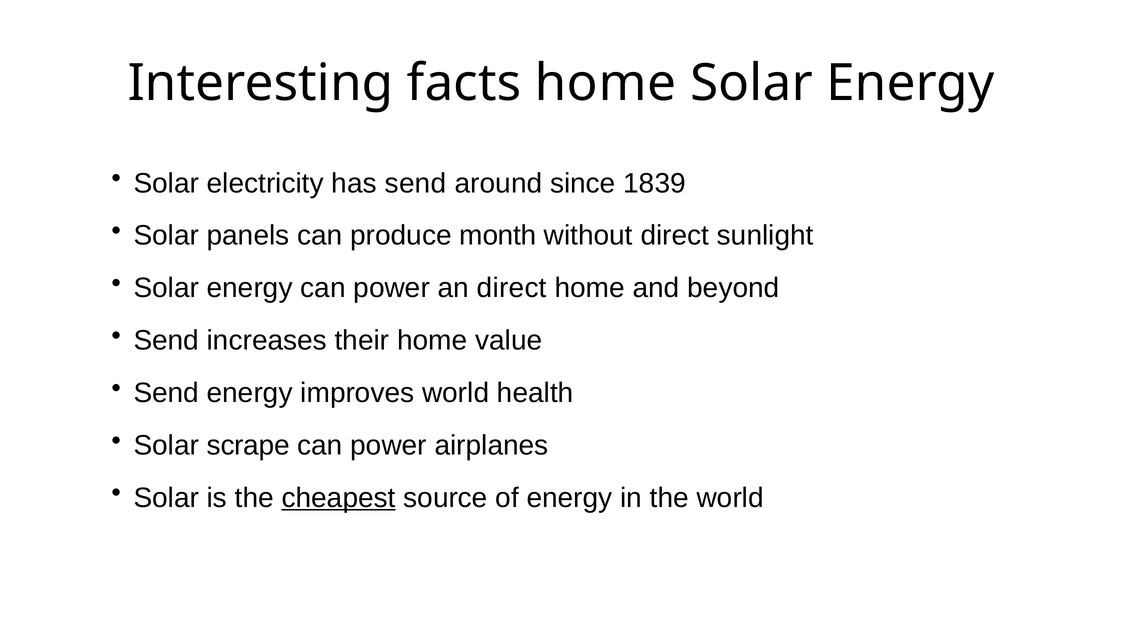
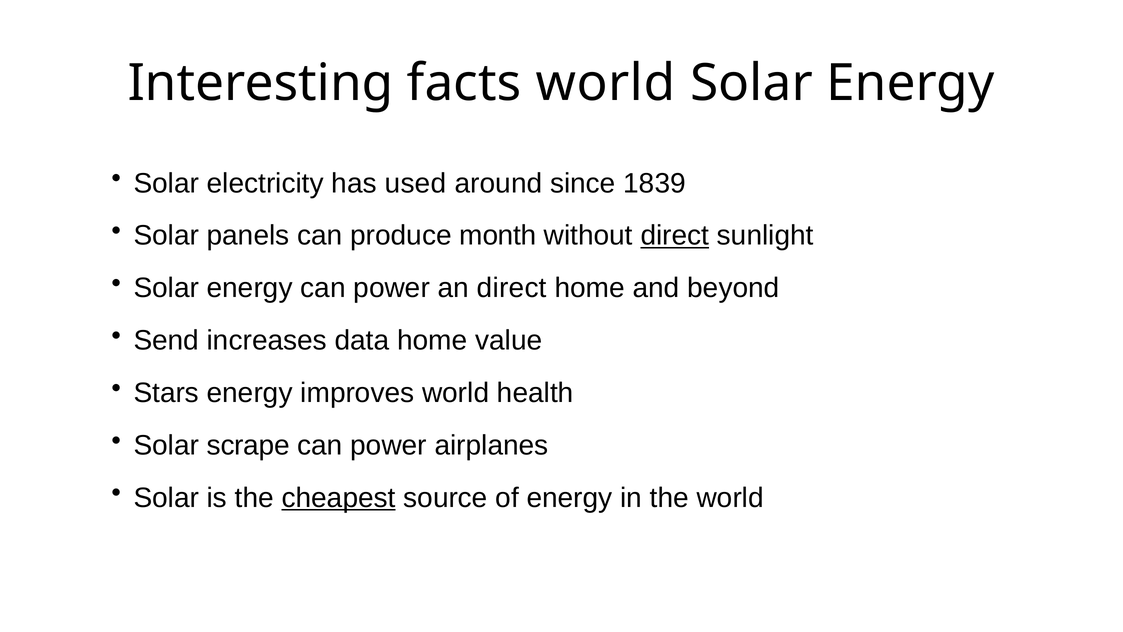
facts home: home -> world
has send: send -> used
direct at (675, 236) underline: none -> present
their: their -> data
Send at (166, 393): Send -> Stars
